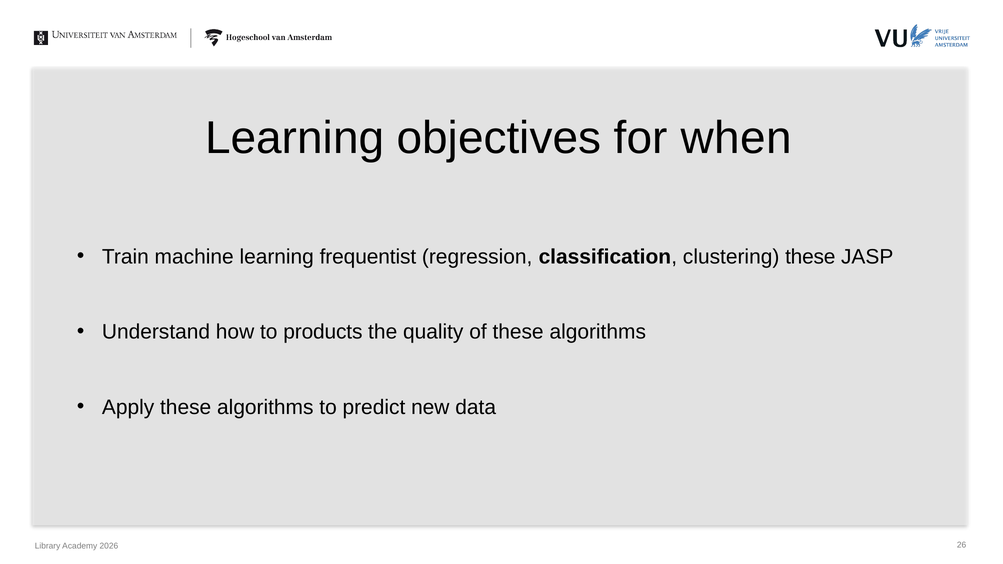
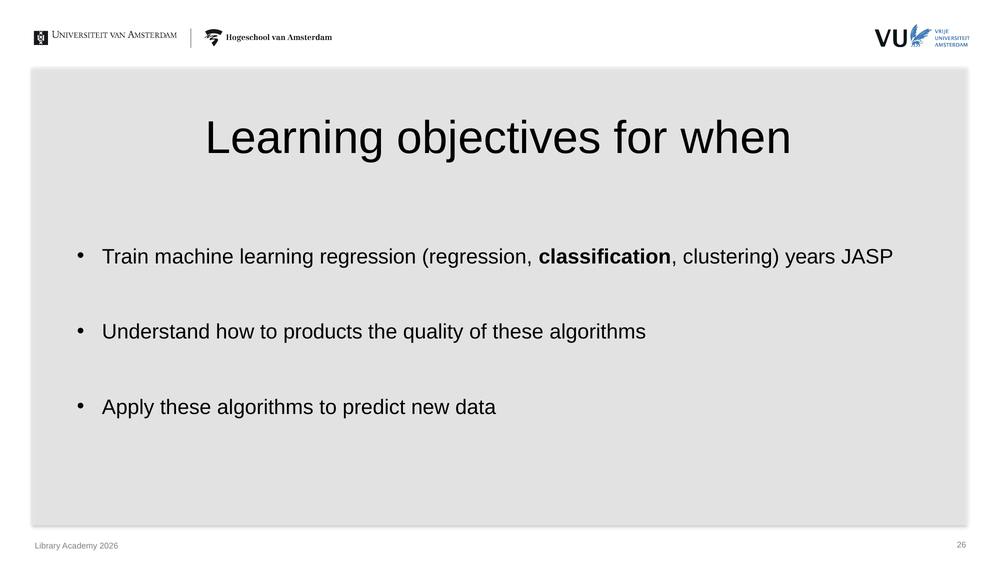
learning frequentist: frequentist -> regression
clustering these: these -> years
